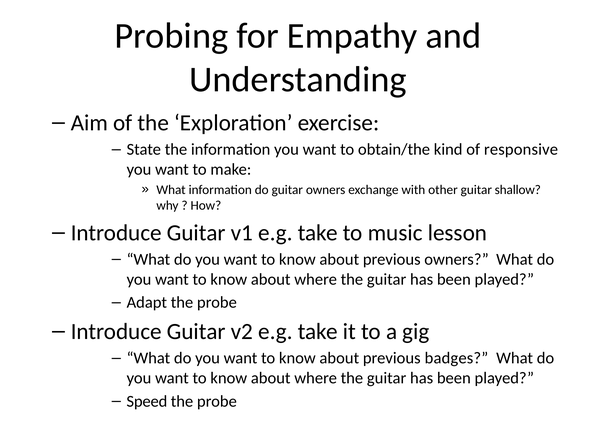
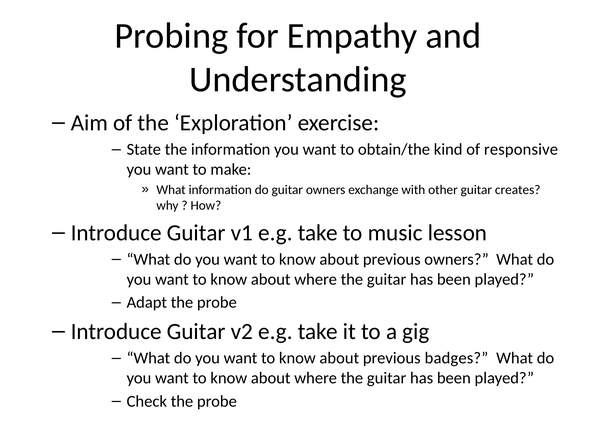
shallow: shallow -> creates
Speed: Speed -> Check
